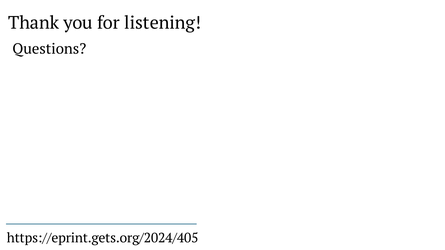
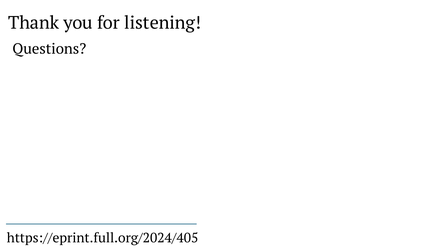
https://eprint.gets.org/2024/405: https://eprint.gets.org/2024/405 -> https://eprint.full.org/2024/405
